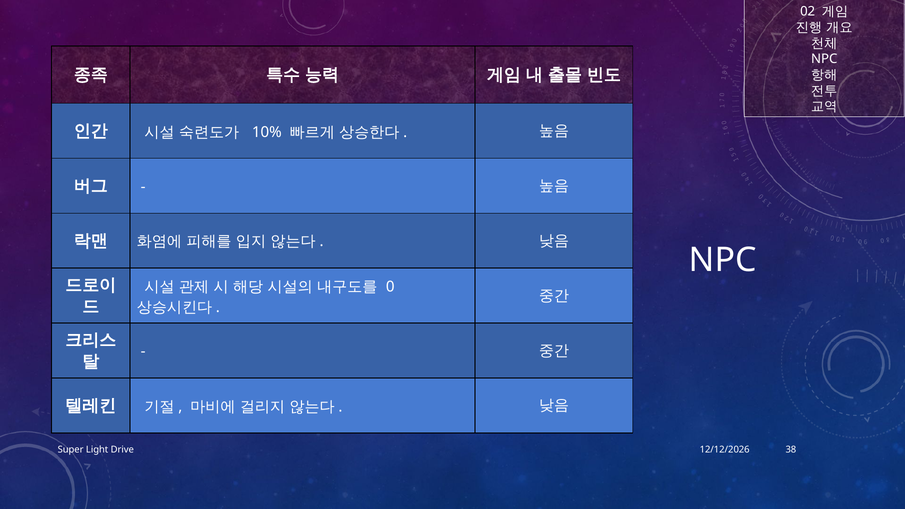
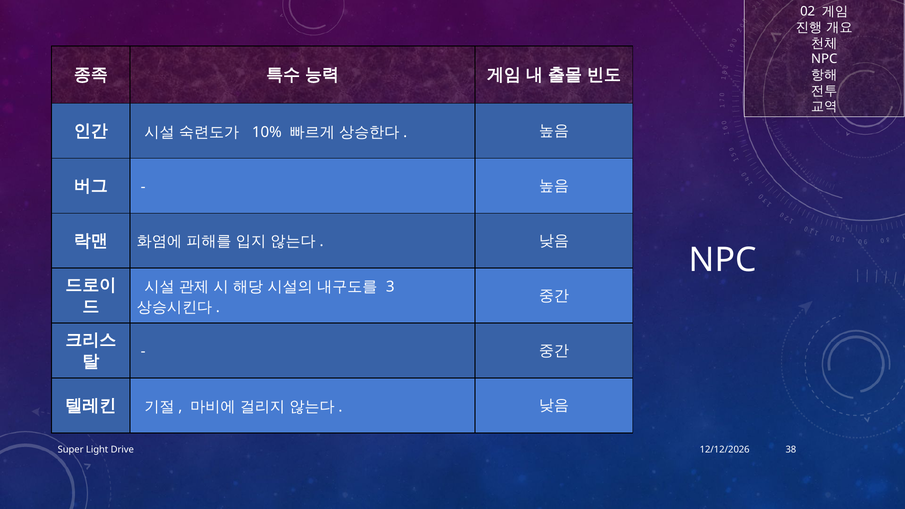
0: 0 -> 3
